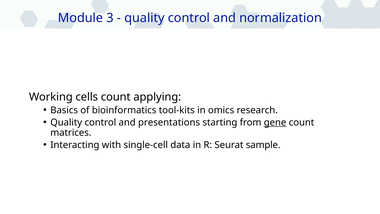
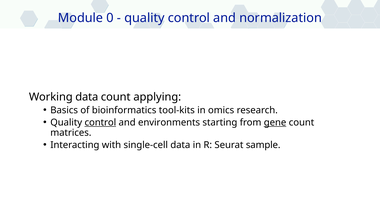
3: 3 -> 0
Working cells: cells -> data
control at (100, 122) underline: none -> present
presentations: presentations -> environments
